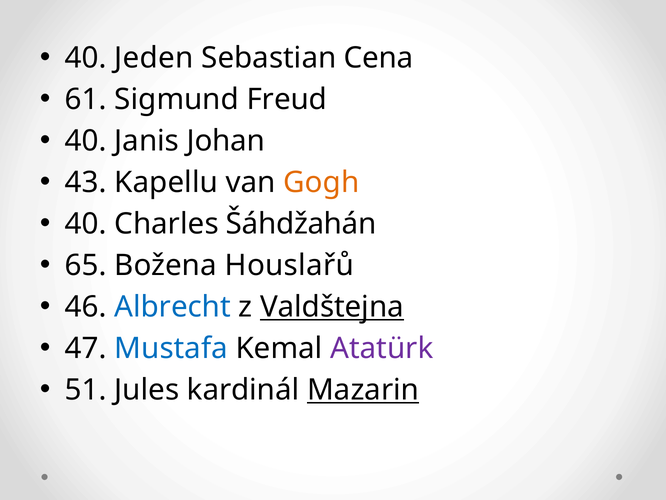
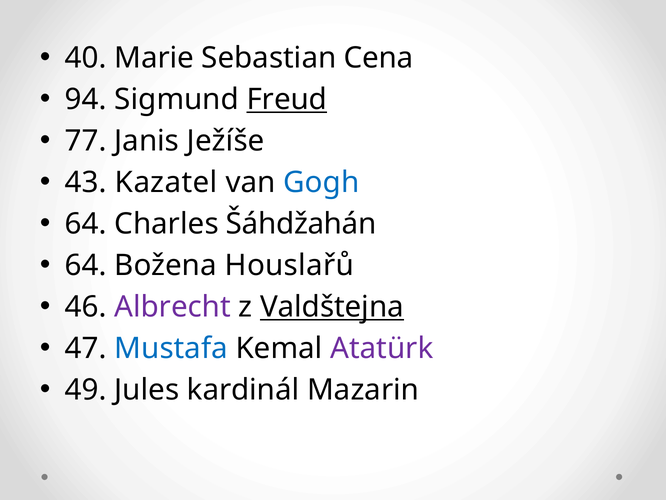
Jeden: Jeden -> Marie
61: 61 -> 94
Freud underline: none -> present
40 at (86, 141): 40 -> 77
Johan: Johan -> Ježíše
Kapellu: Kapellu -> Kazatel
Gogh colour: orange -> blue
40 at (86, 224): 40 -> 64
65 at (86, 265): 65 -> 64
Albrecht colour: blue -> purple
51: 51 -> 49
Mazarin underline: present -> none
